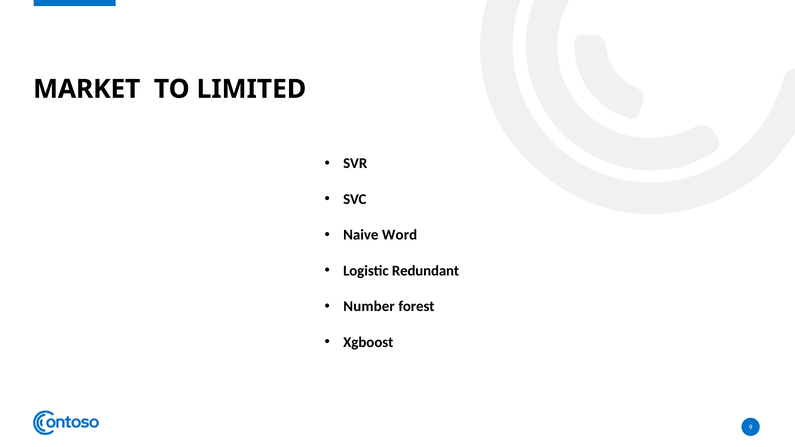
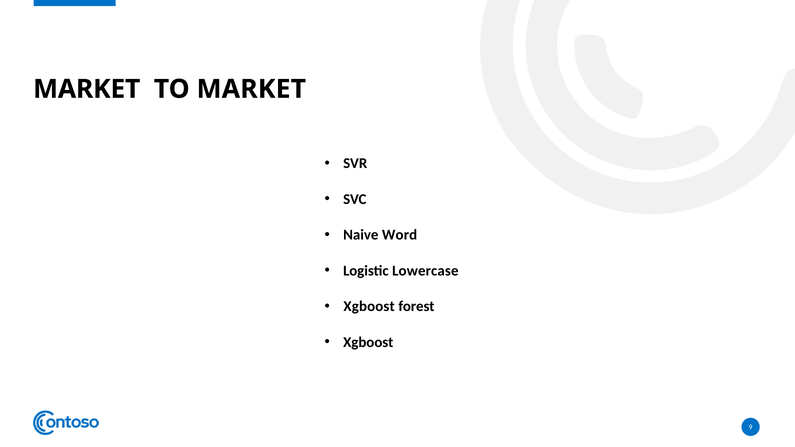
TO LIMITED: LIMITED -> MARKET
Redundant: Redundant -> Lowercase
Number at (369, 307): Number -> Xgboost
